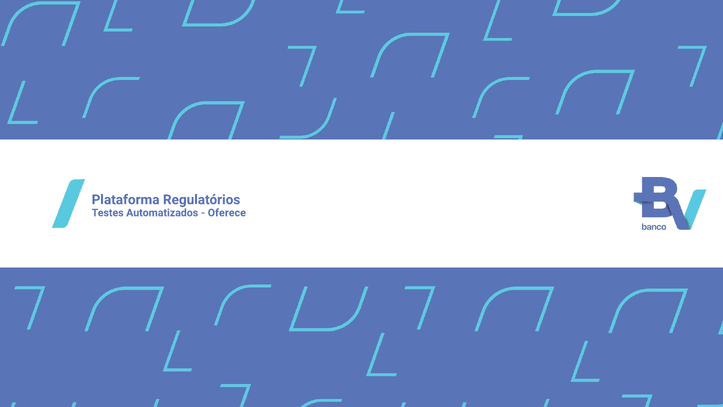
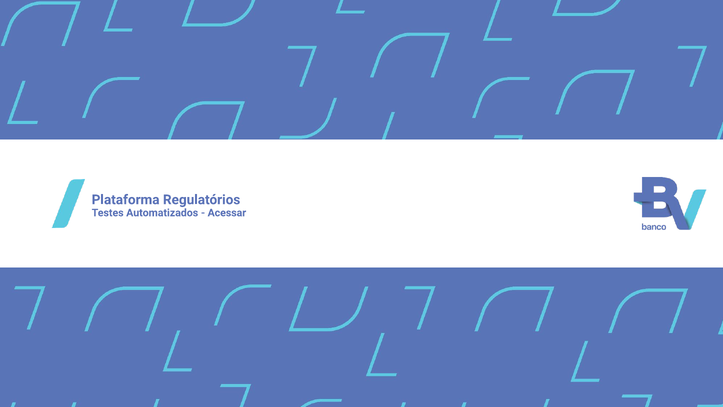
Oferece: Oferece -> Acessar
